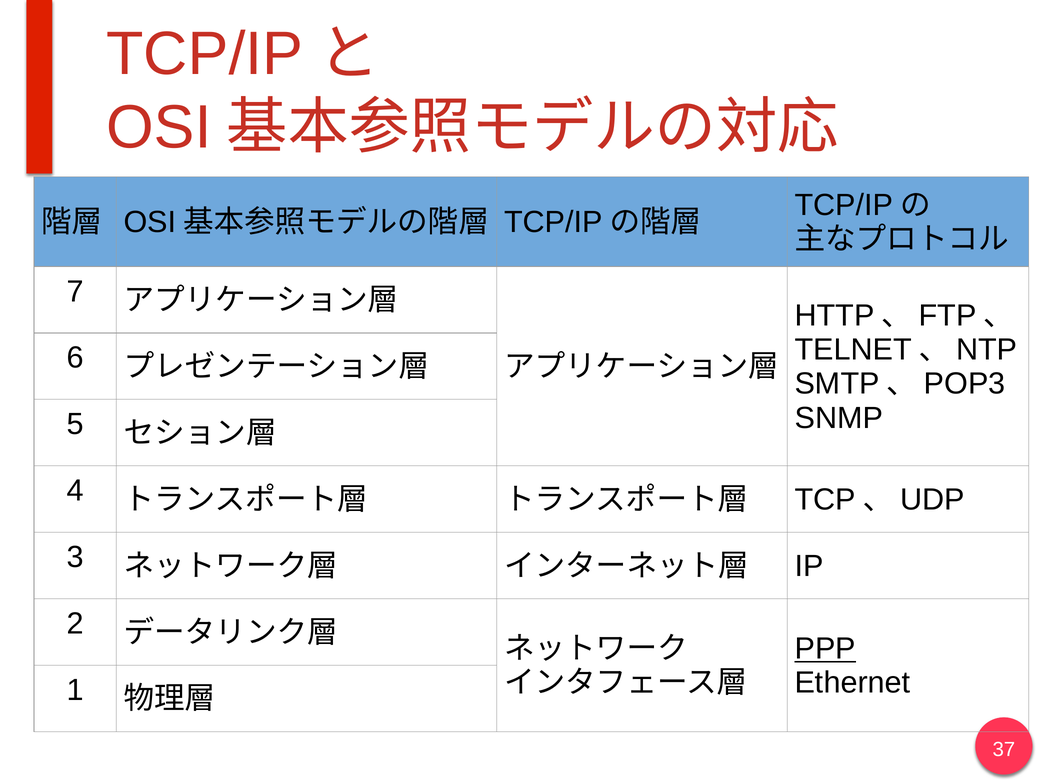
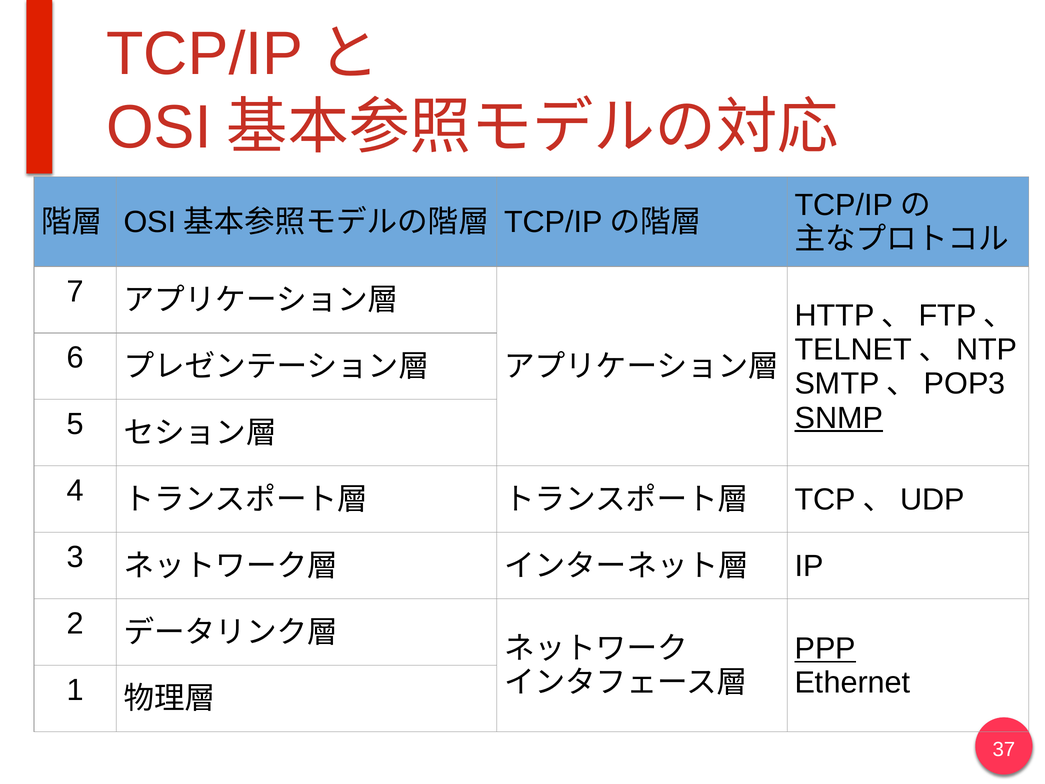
SNMP underline: none -> present
